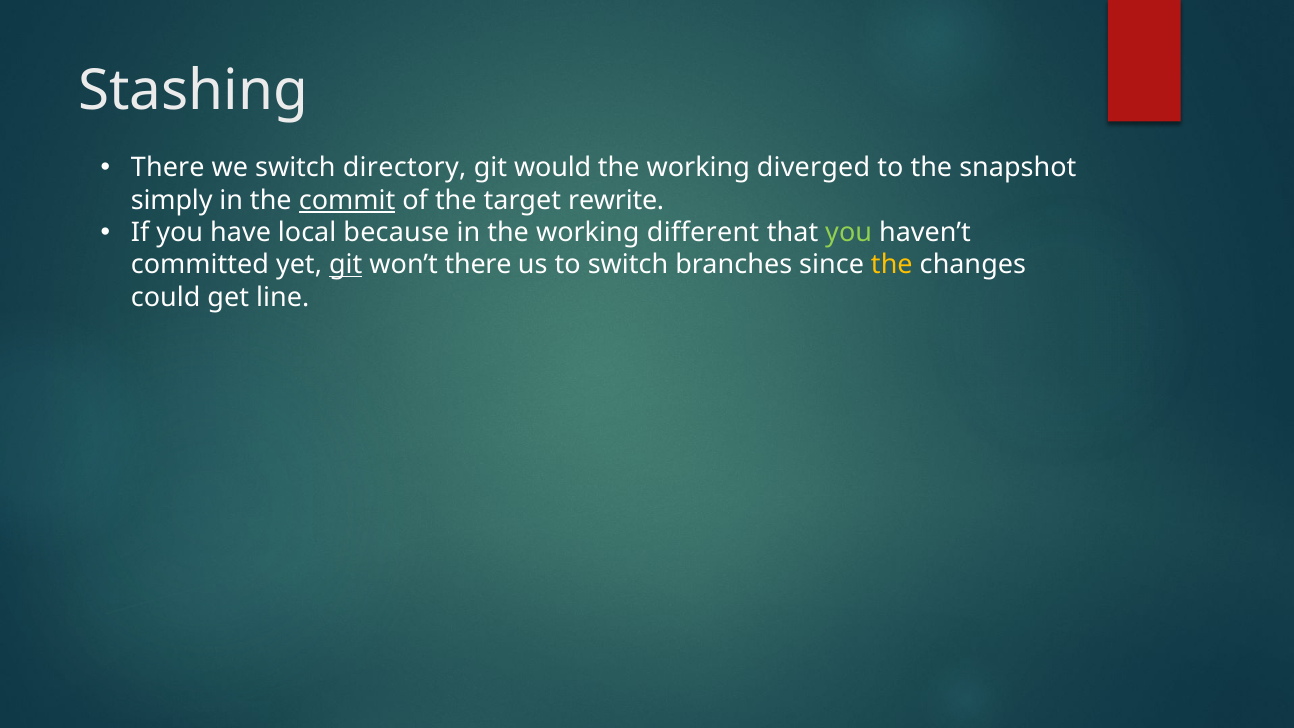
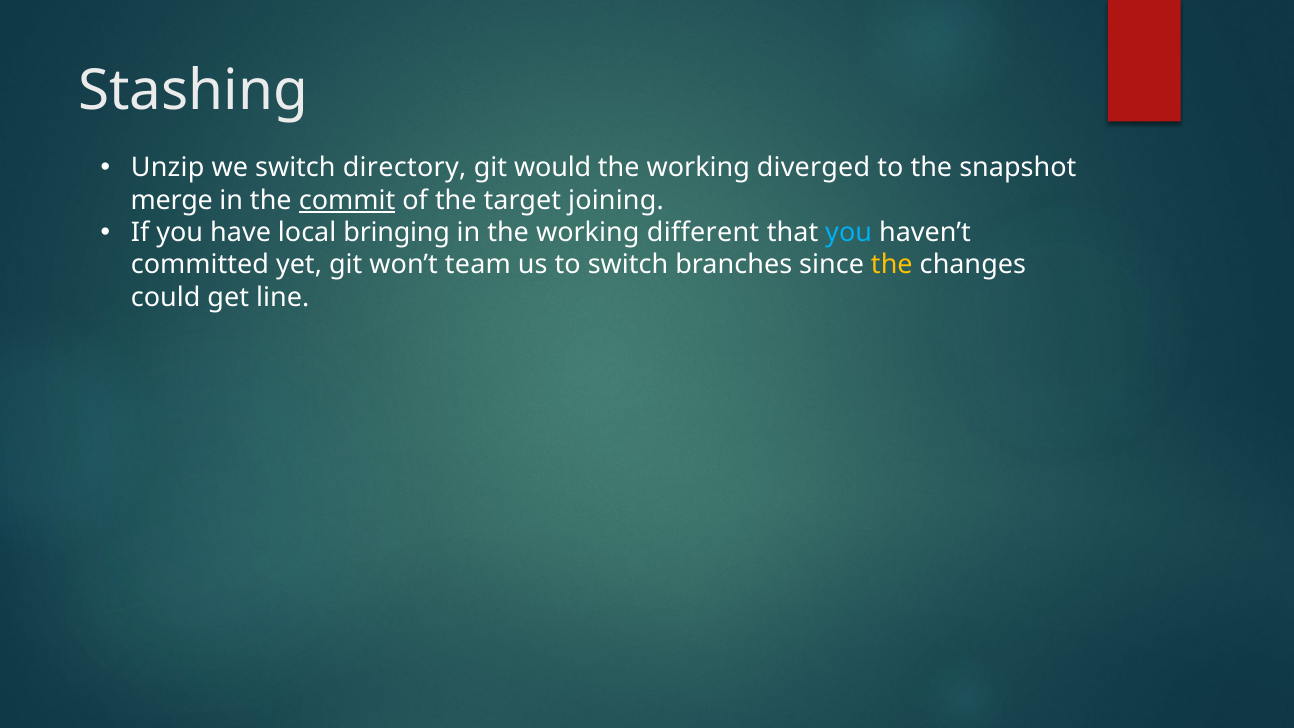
There at (168, 168): There -> Unzip
simply: simply -> merge
rewrite: rewrite -> joining
because: because -> bringing
you at (849, 233) colour: light green -> light blue
git at (346, 265) underline: present -> none
won’t there: there -> team
